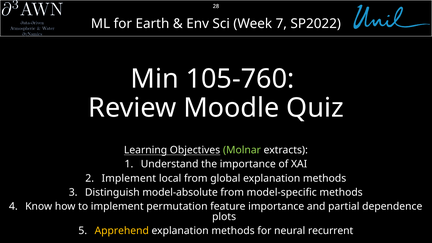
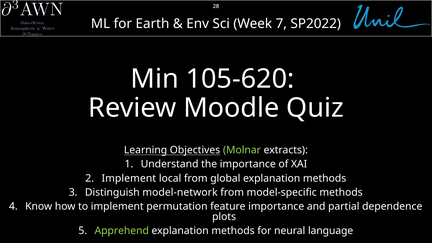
105-760: 105-760 -> 105-620
model-absolute: model-absolute -> model-network
Apprehend colour: yellow -> light green
recurrent: recurrent -> language
